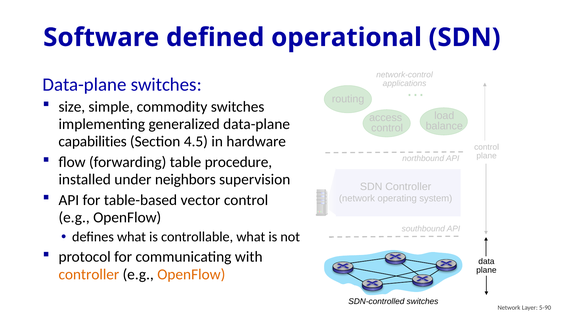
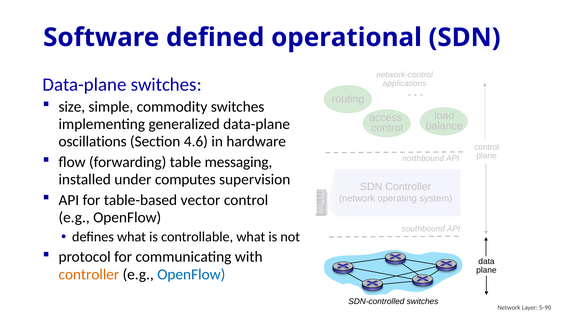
capabilities: capabilities -> oscillations
4.5: 4.5 -> 4.6
procedure: procedure -> messaging
neighbors: neighbors -> computes
OpenFlow at (191, 275) colour: orange -> blue
